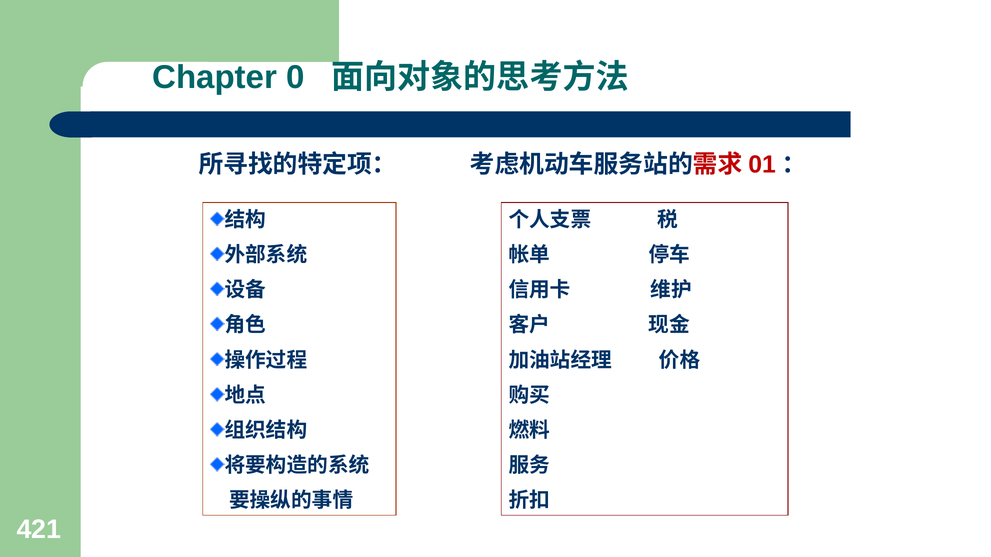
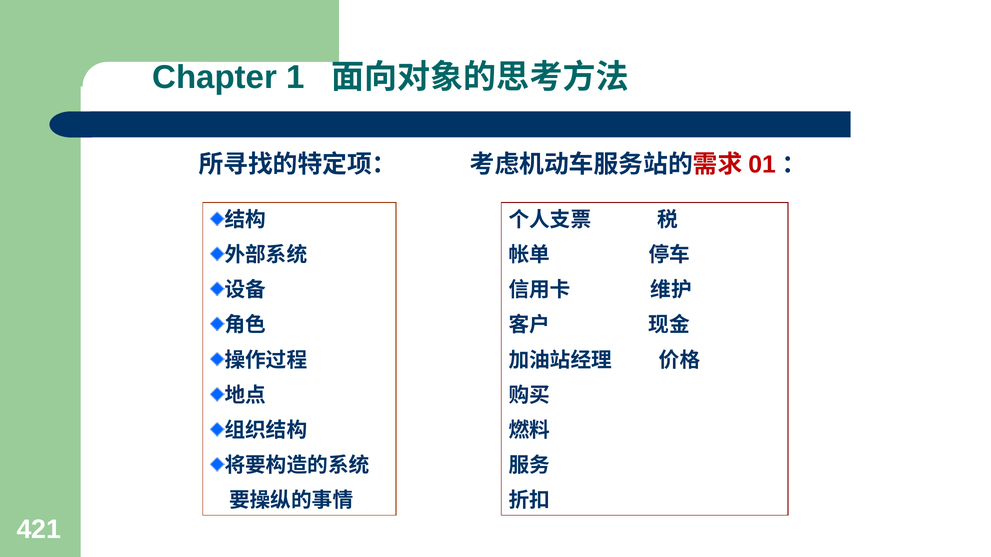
0: 0 -> 1
